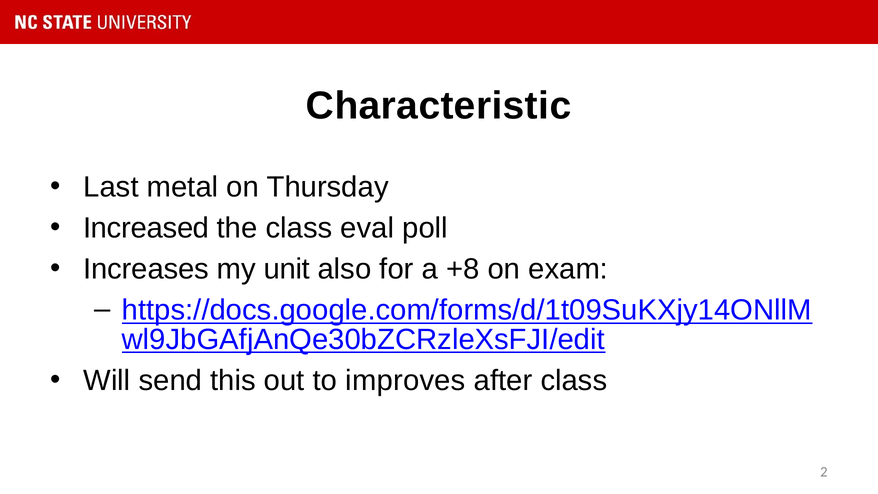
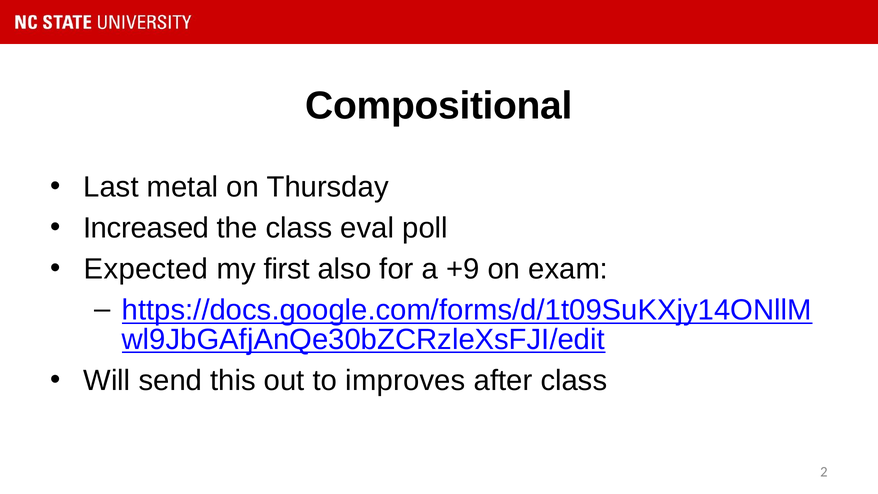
Characteristic: Characteristic -> Compositional
Increases: Increases -> Expected
unit: unit -> first
+8: +8 -> +9
